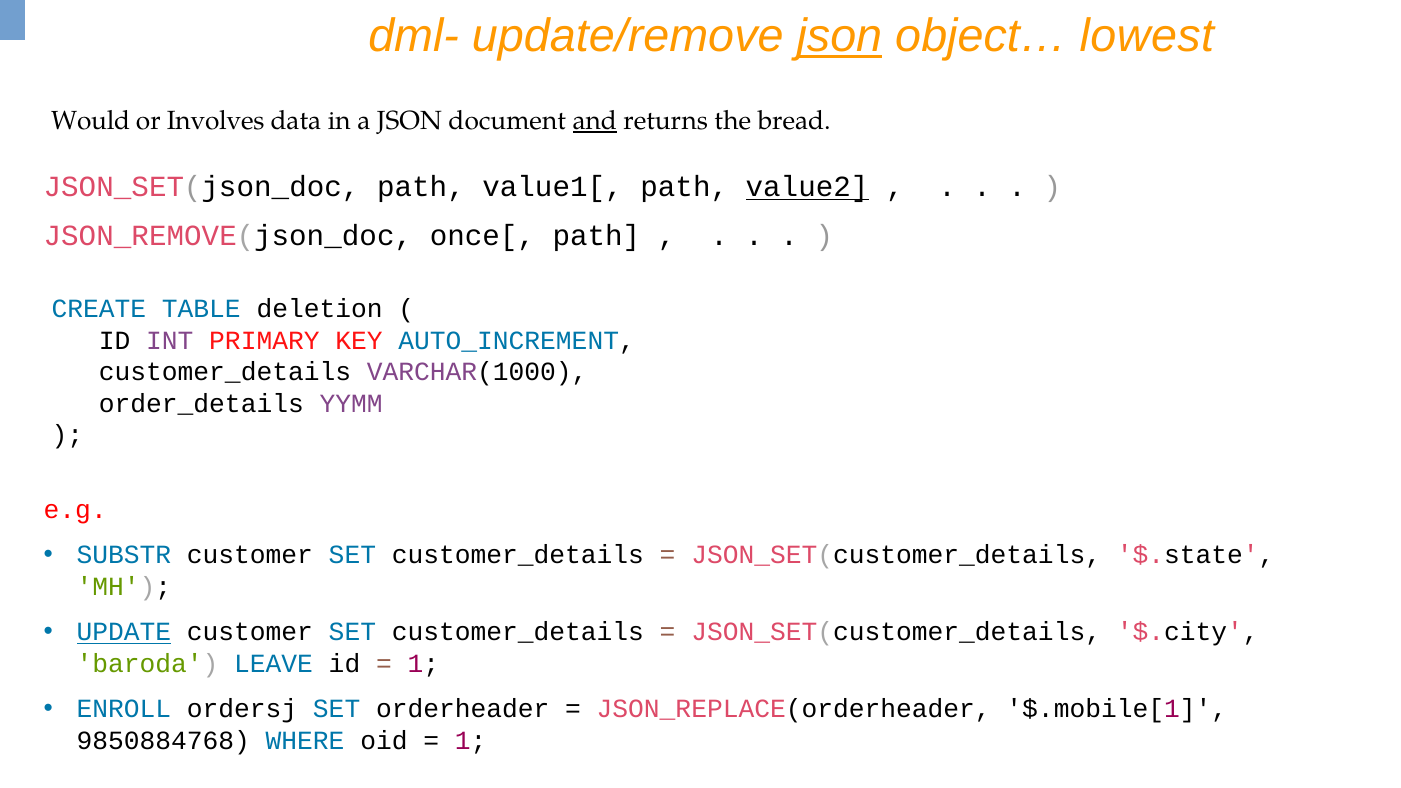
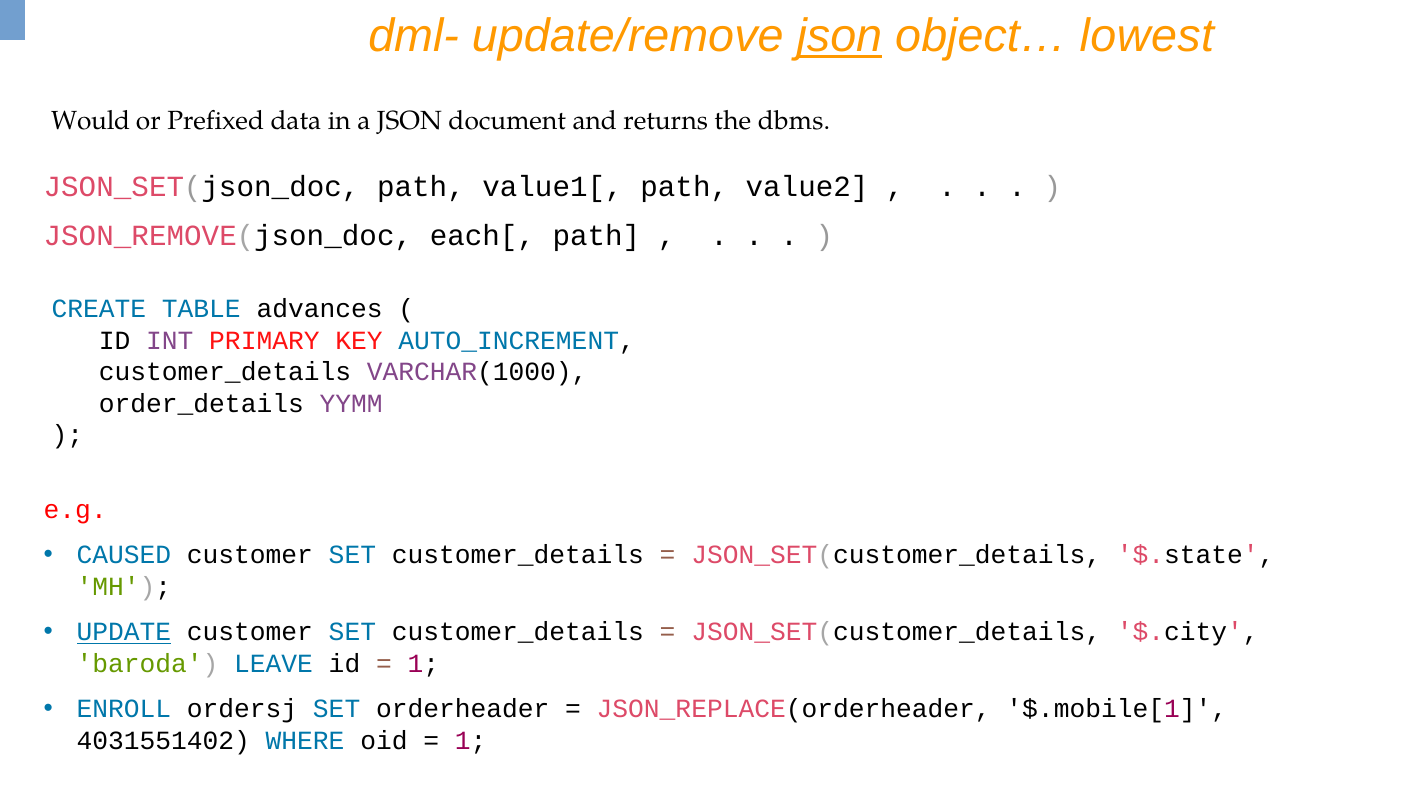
Involves: Involves -> Prefixed
and underline: present -> none
bread: bread -> dbms
value2 underline: present -> none
once[: once[ -> each[
deletion: deletion -> advances
SUBSTR: SUBSTR -> CAUSED
9850884768: 9850884768 -> 4031551402
